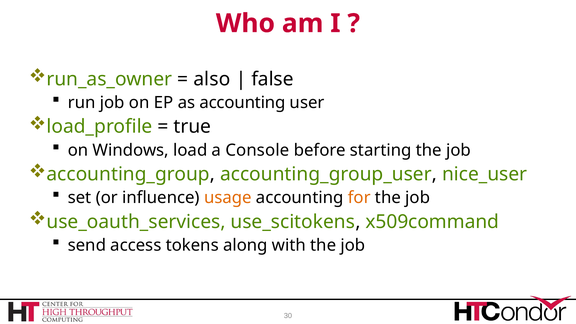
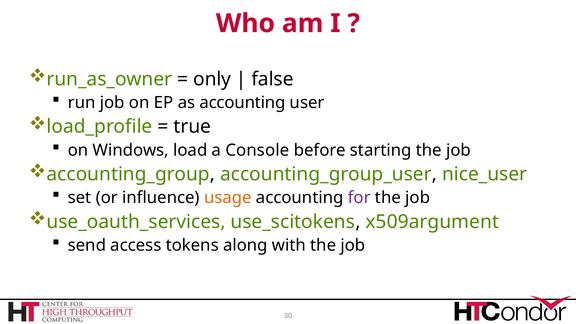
also: also -> only
for colour: orange -> purple
x509command: x509command -> x509argument
